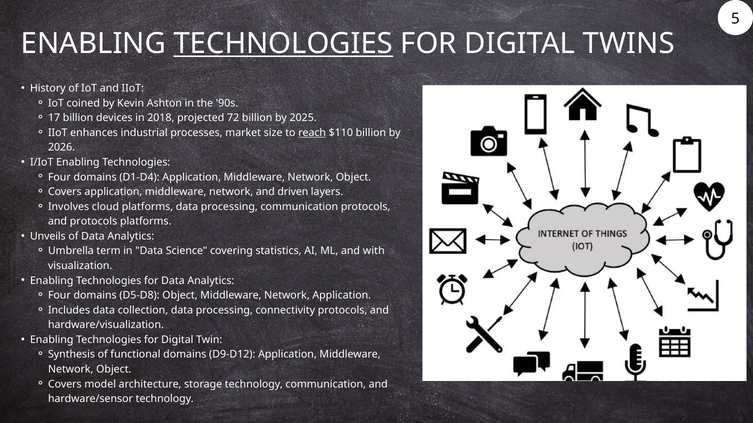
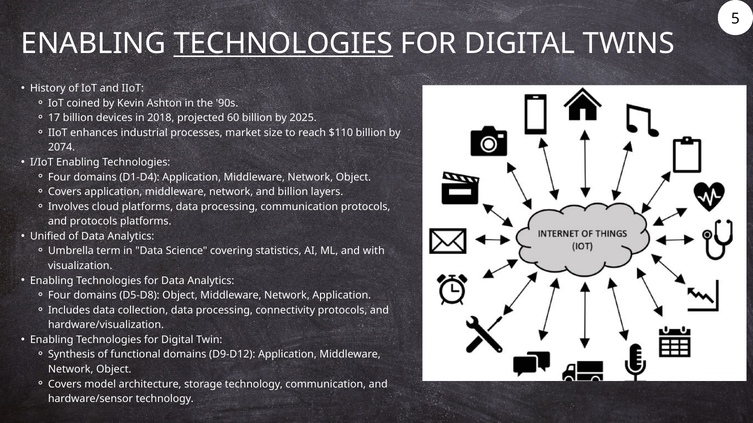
72: 72 -> 60
reach underline: present -> none
2026: 2026 -> 2074
and driven: driven -> billion
Unveils: Unveils -> Unified
